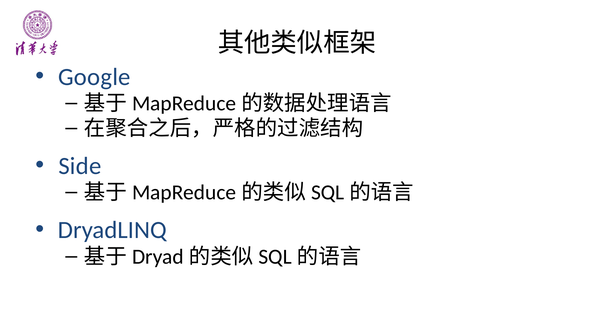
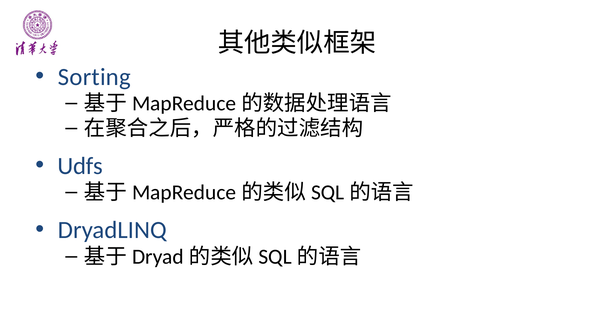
Google: Google -> Sorting
Side: Side -> Udfs
